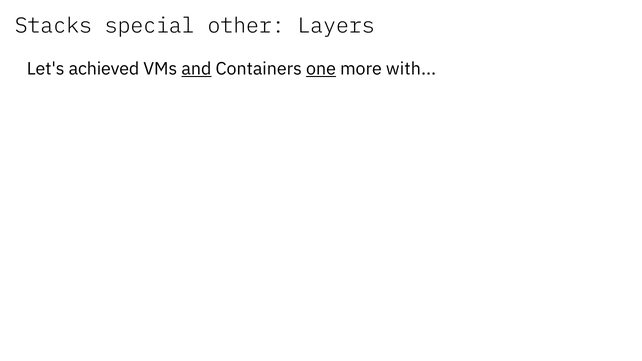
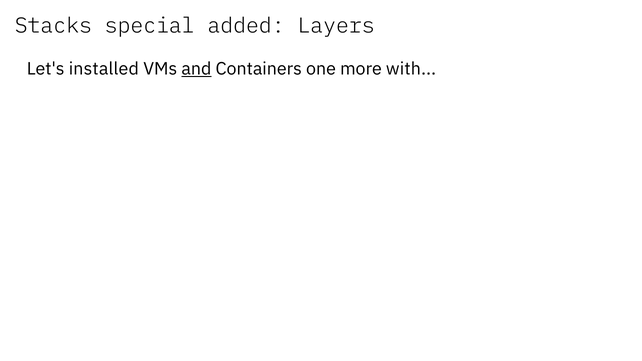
other: other -> added
achieved: achieved -> installed
one underline: present -> none
